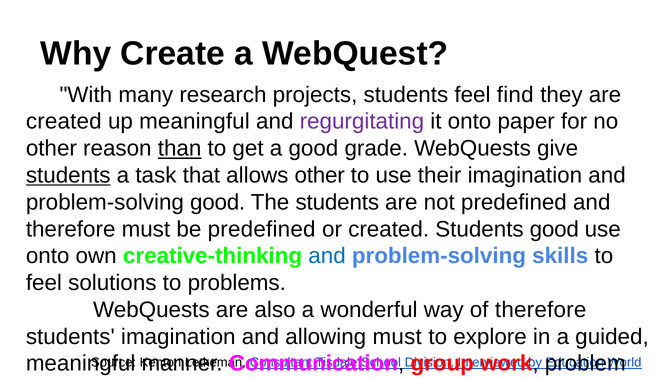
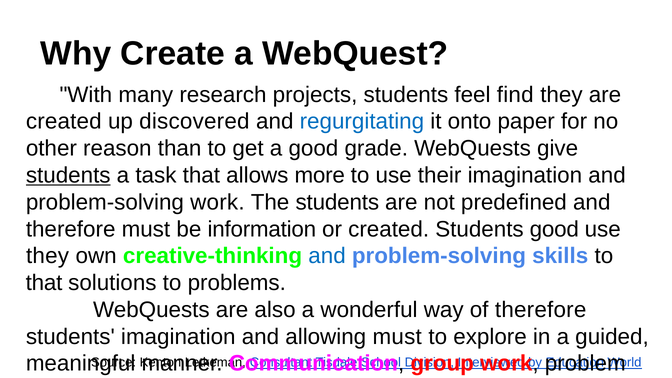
up meaningful: meaningful -> discovered
regurgitating colour: purple -> blue
than at (180, 148) underline: present -> none
allows other: other -> more
problem-solving good: good -> work
be predefined: predefined -> information
onto at (48, 256): onto -> they
feel at (44, 283): feel -> that
